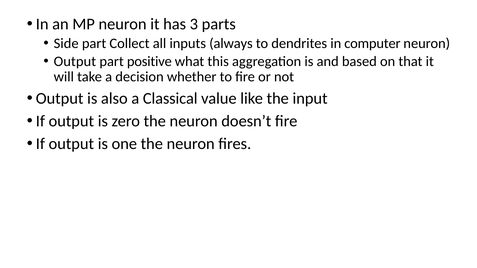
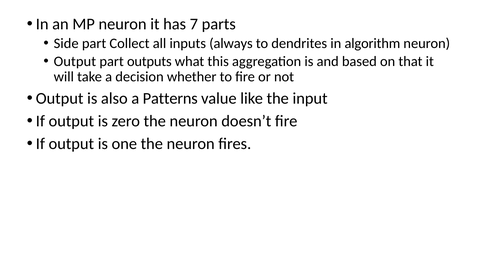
3: 3 -> 7
computer: computer -> algorithm
positive: positive -> outputs
Classical: Classical -> Patterns
